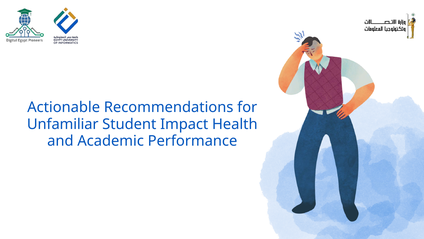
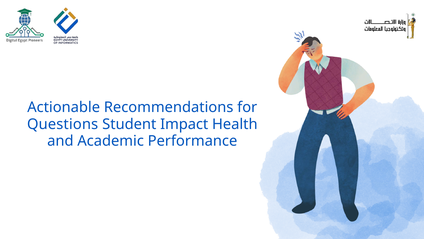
Unfamiliar: Unfamiliar -> Questions
